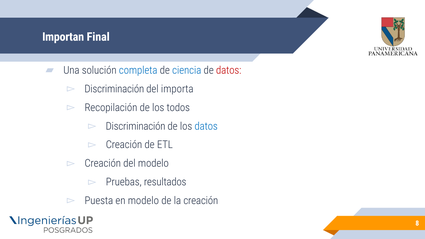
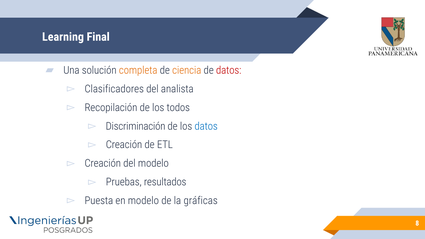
Importan: Importan -> Learning
completa colour: blue -> orange
ciencia colour: blue -> orange
Discriminación at (114, 89): Discriminación -> Clasificadores
importa: importa -> analista
la creación: creación -> gráficas
